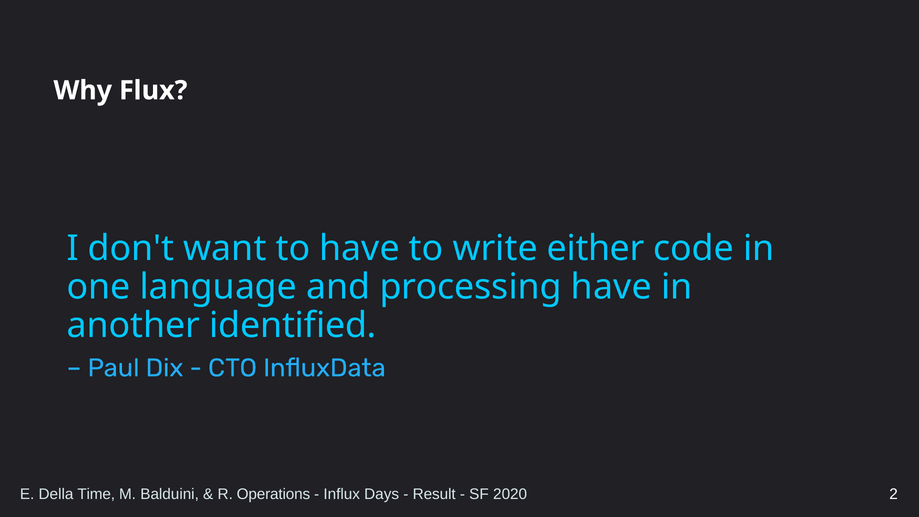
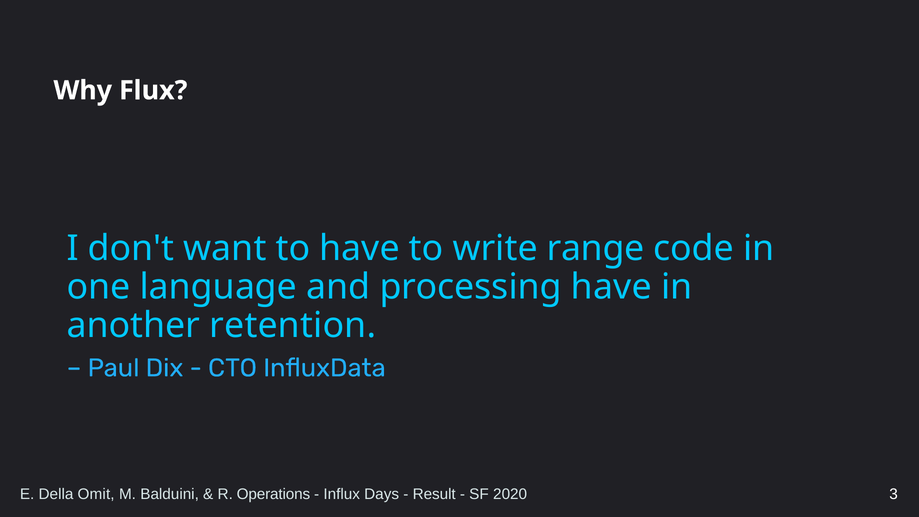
either: either -> range
identified: identified -> retention
Time: Time -> Omit
2: 2 -> 3
